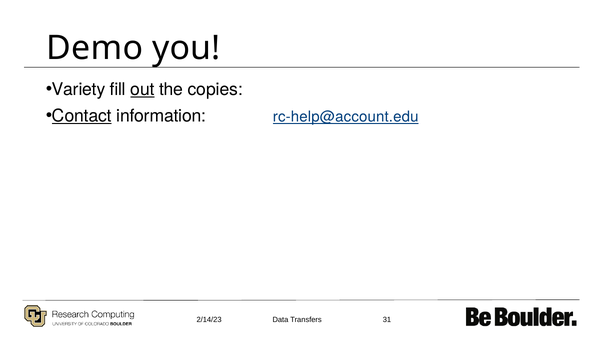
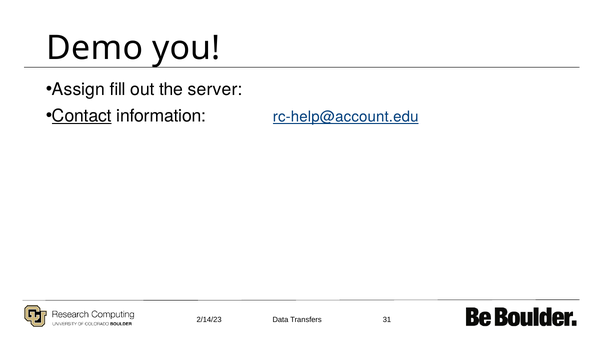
Variety: Variety -> Assign
out underline: present -> none
copies: copies -> server
